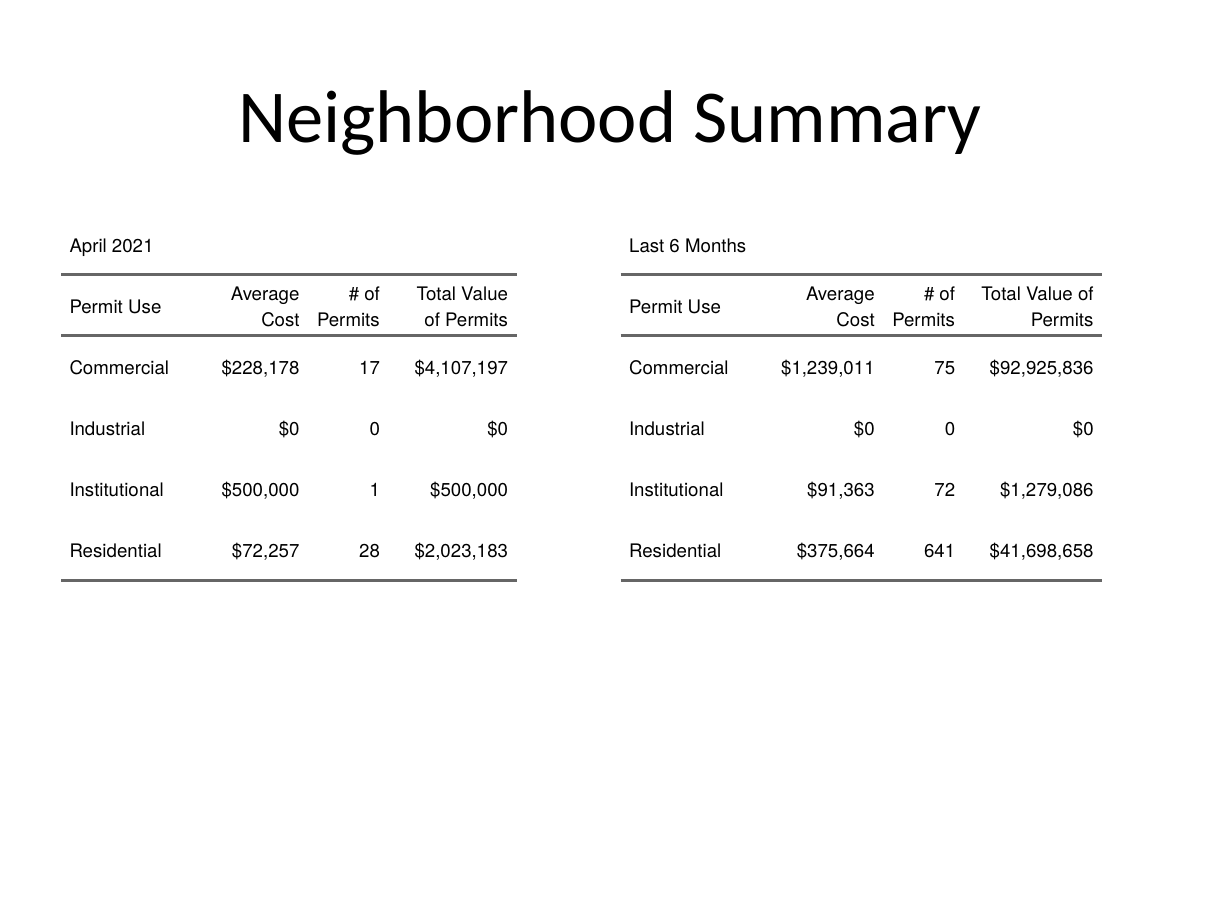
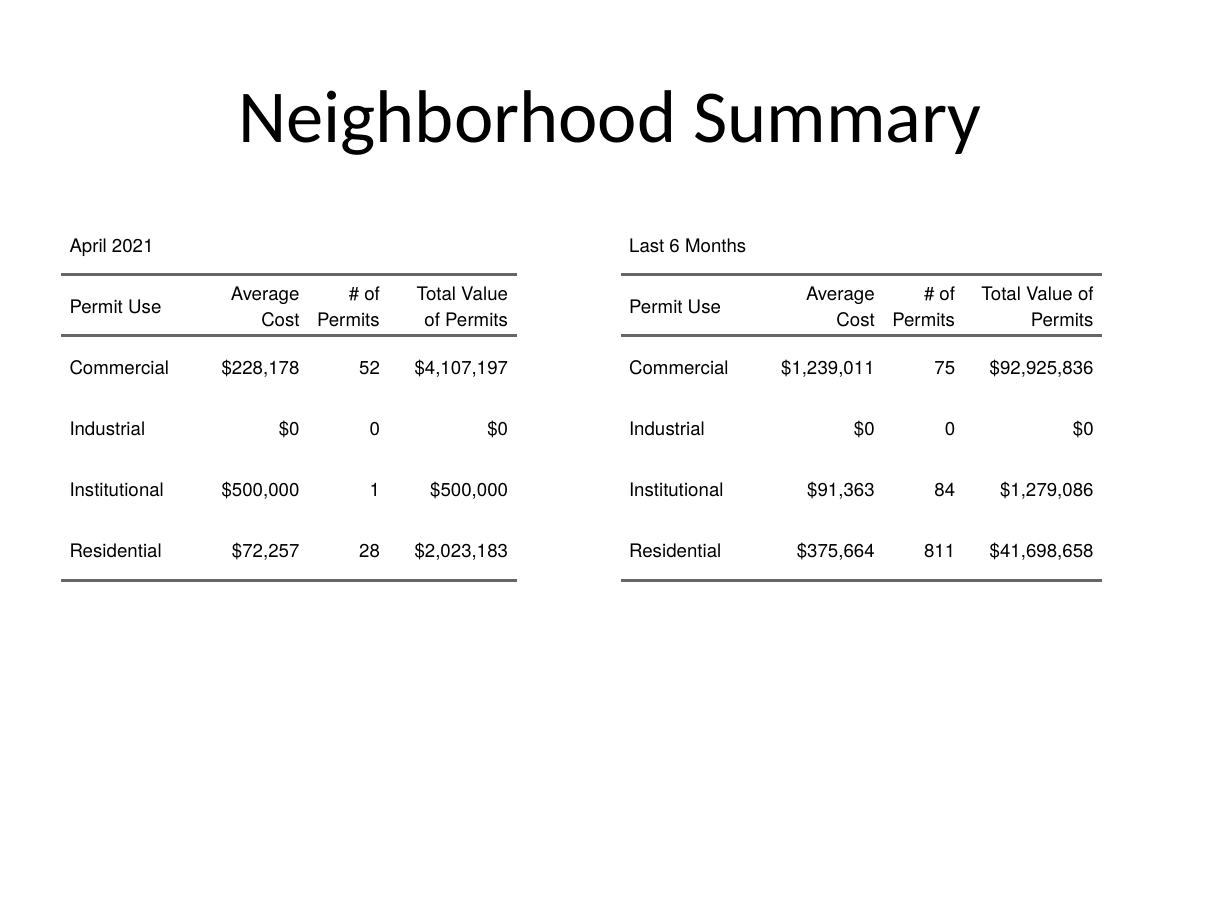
17: 17 -> 52
72: 72 -> 84
641: 641 -> 811
